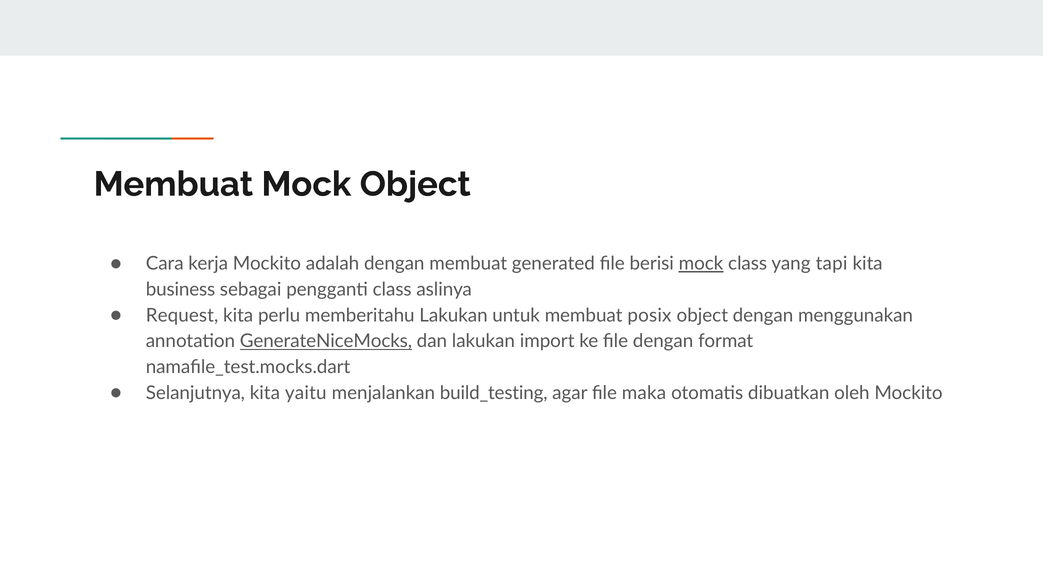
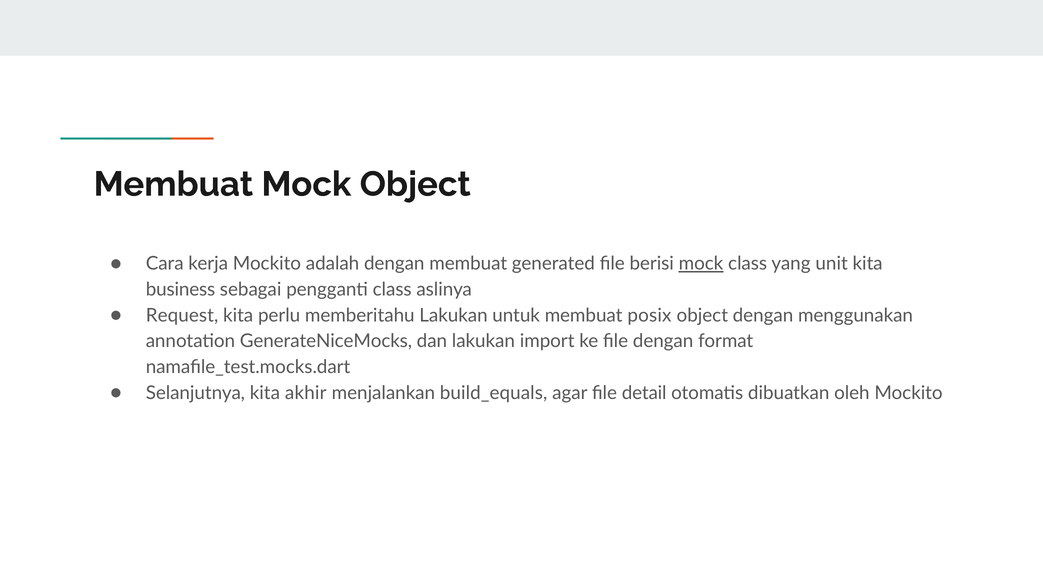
tapi: tapi -> unit
GenerateNiceMocks underline: present -> none
yaitu: yaitu -> akhir
build_testing: build_testing -> build_equals
maka: maka -> detail
